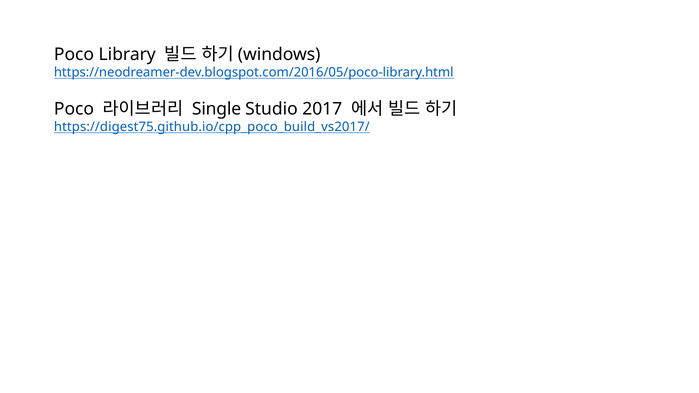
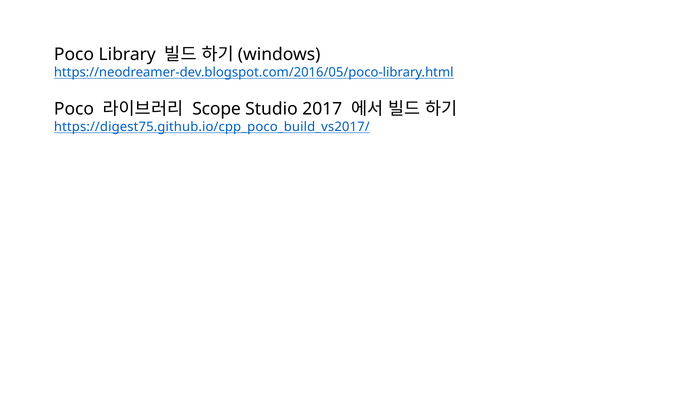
Single: Single -> Scope
